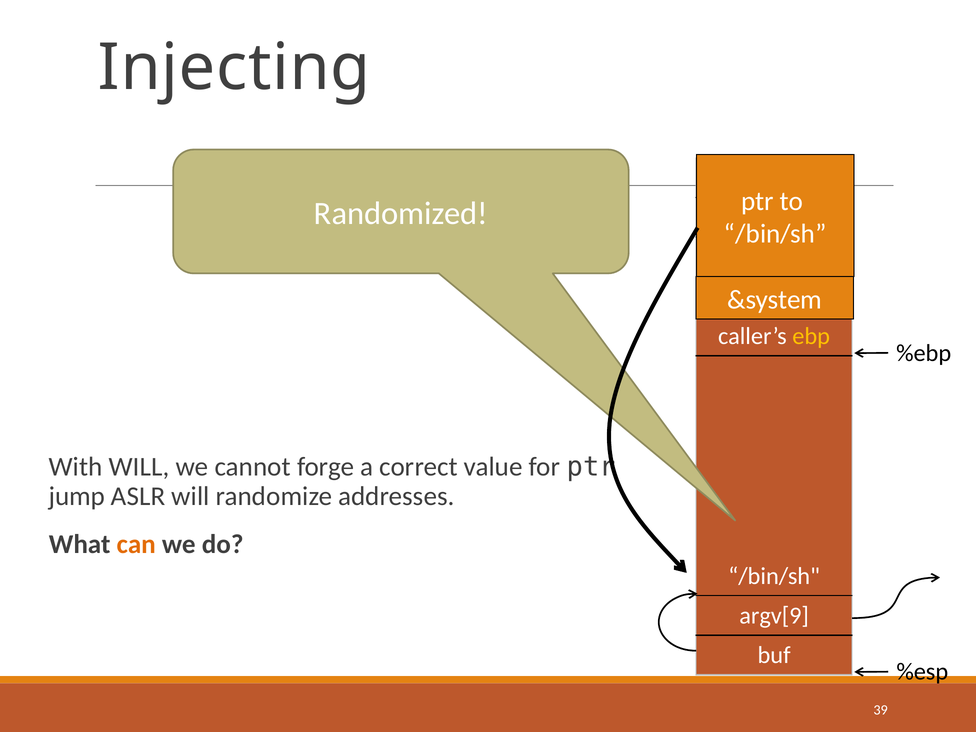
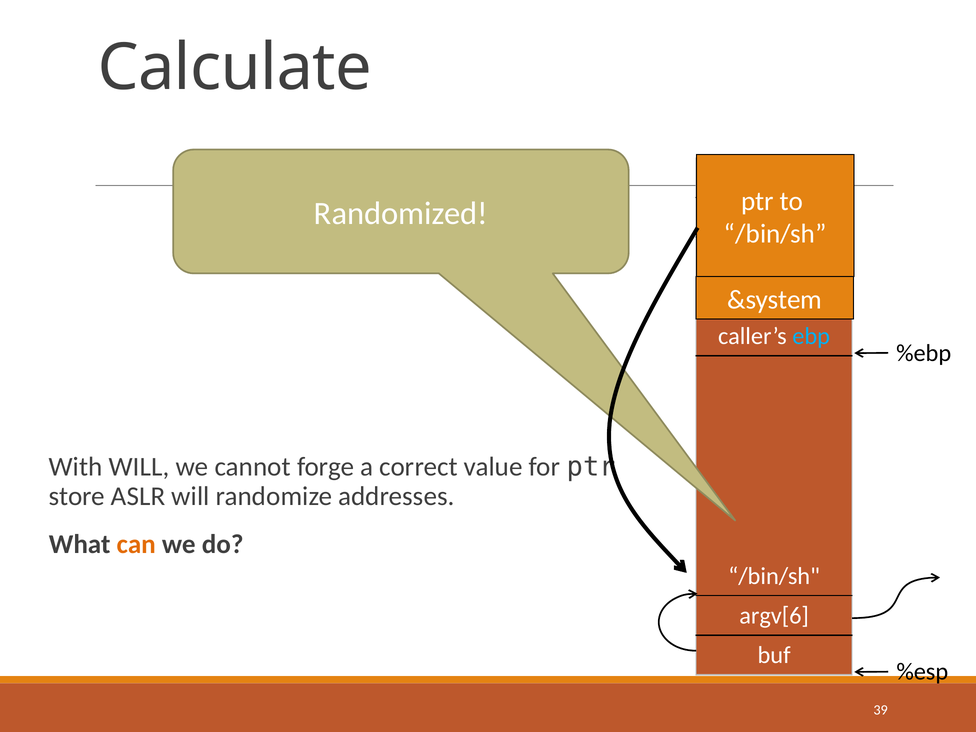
Injecting: Injecting -> Calculate
ebp colour: yellow -> light blue
jump: jump -> store
argv[9: argv[9 -> argv[6
